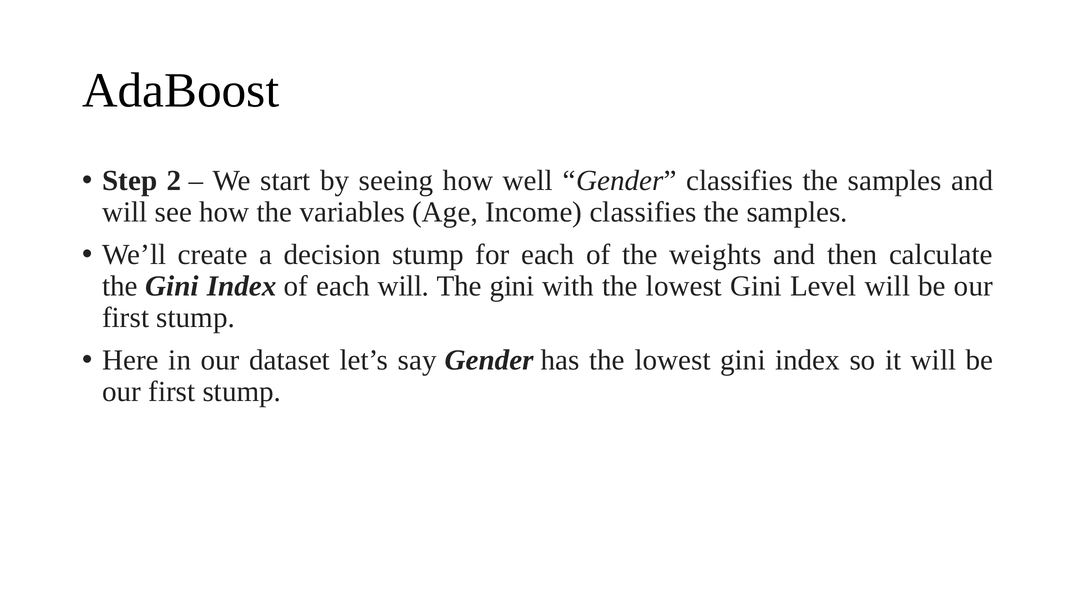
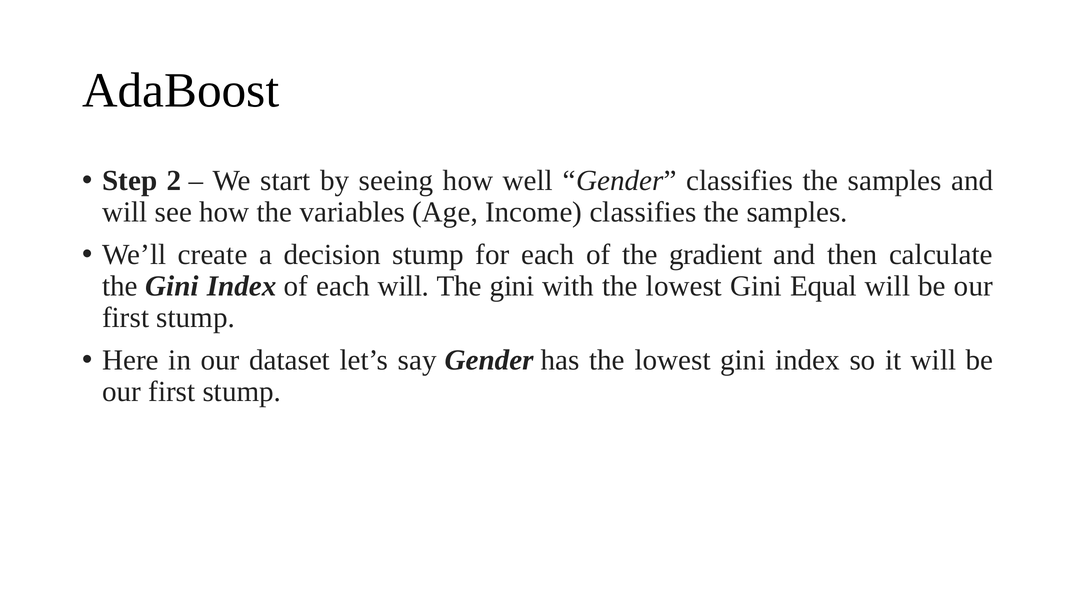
weights: weights -> gradient
Level: Level -> Equal
